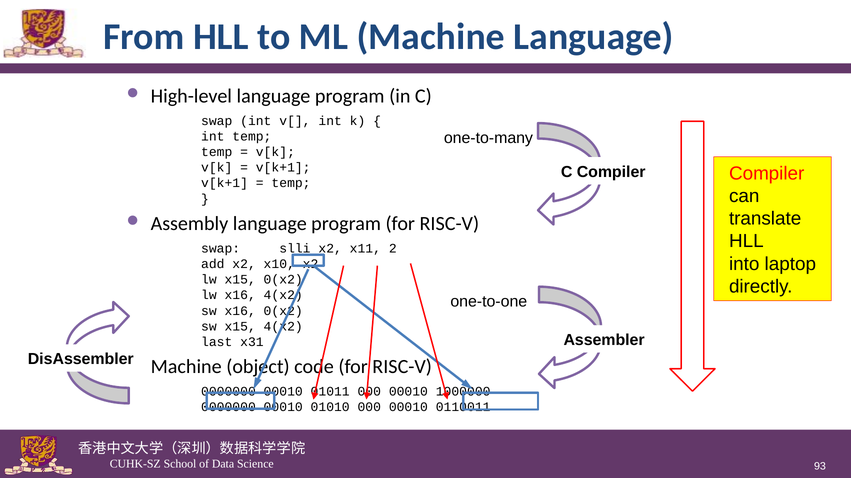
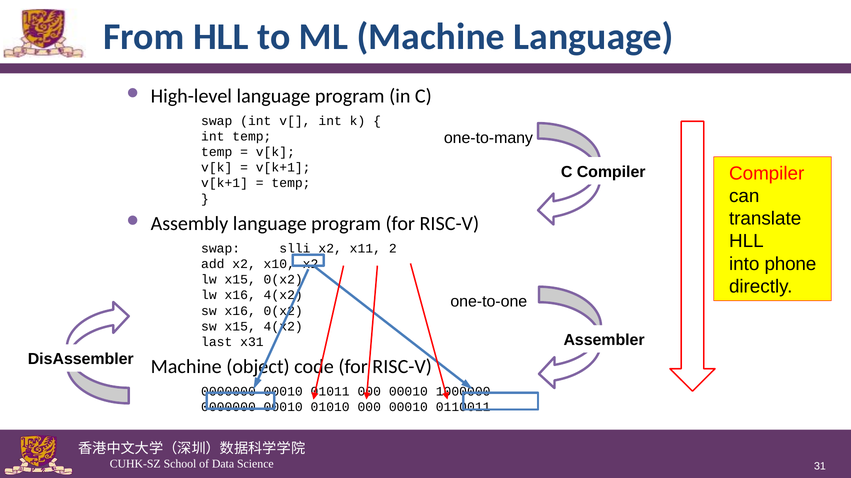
laptop: laptop -> phone
93: 93 -> 31
